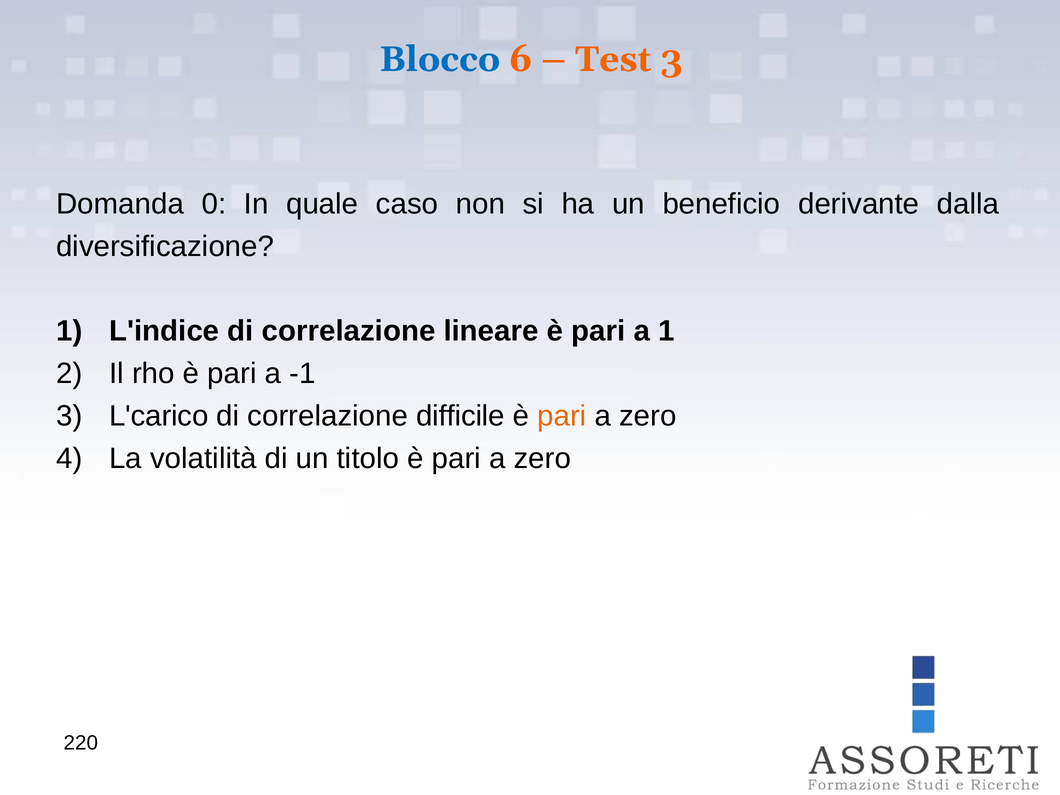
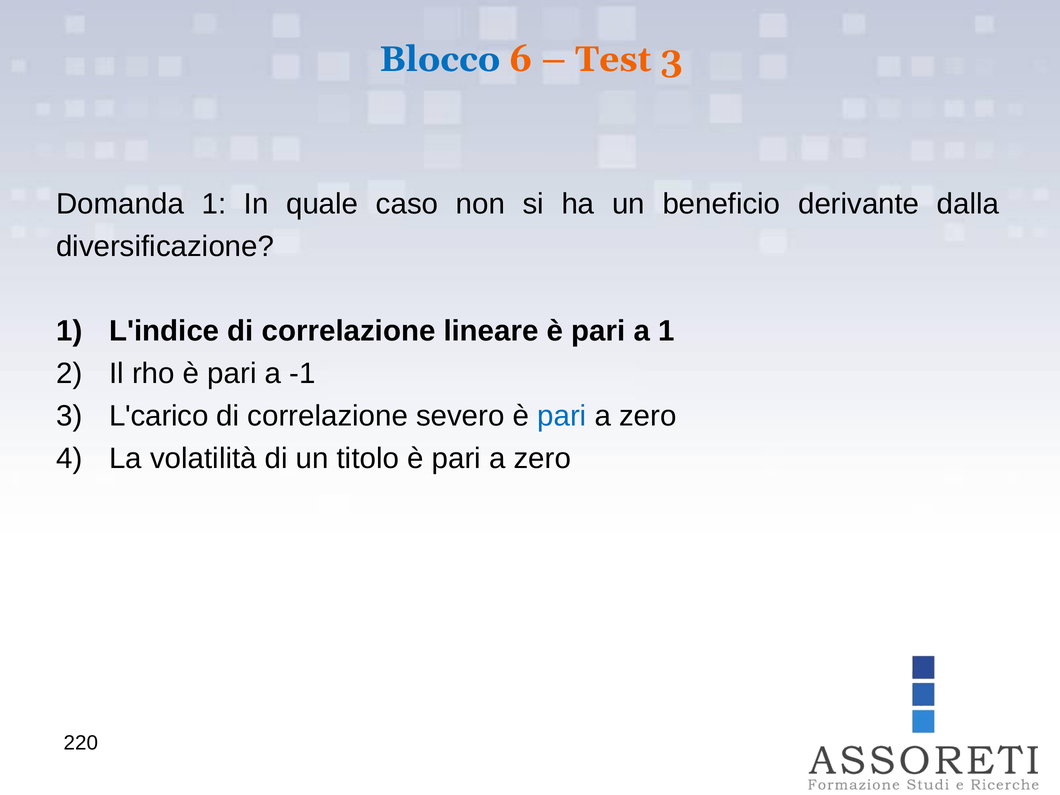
Domanda 0: 0 -> 1
difficile: difficile -> severo
pari at (562, 416) colour: orange -> blue
